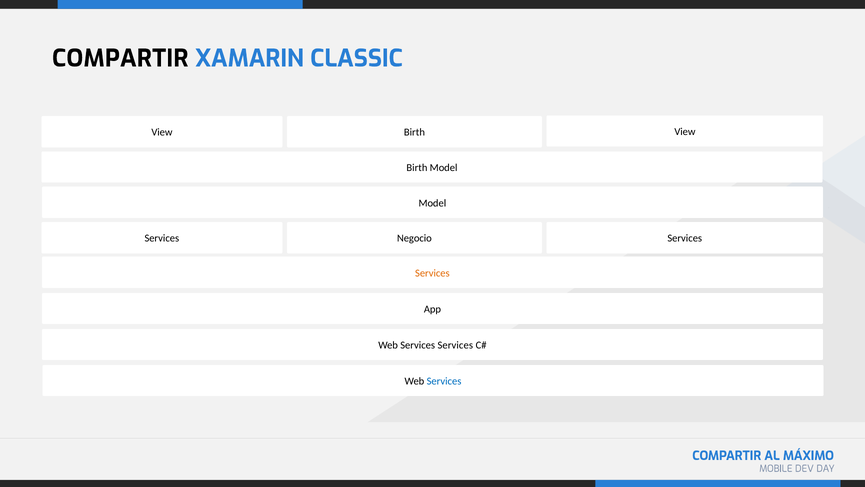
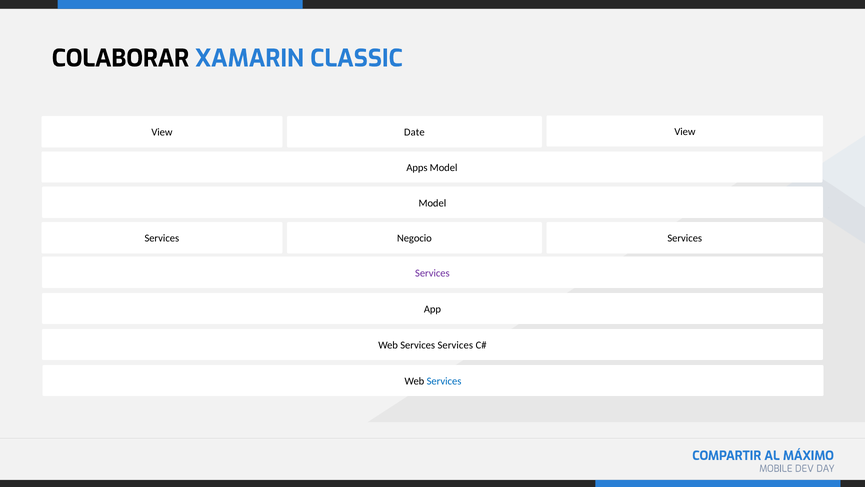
COMPARTIR at (120, 58): COMPARTIR -> COLABORAR
View Birth: Birth -> Date
Birth at (417, 168): Birth -> Apps
Services at (432, 273) colour: orange -> purple
